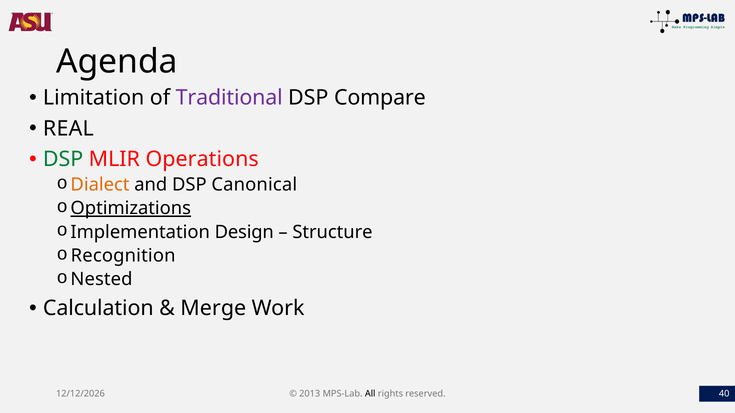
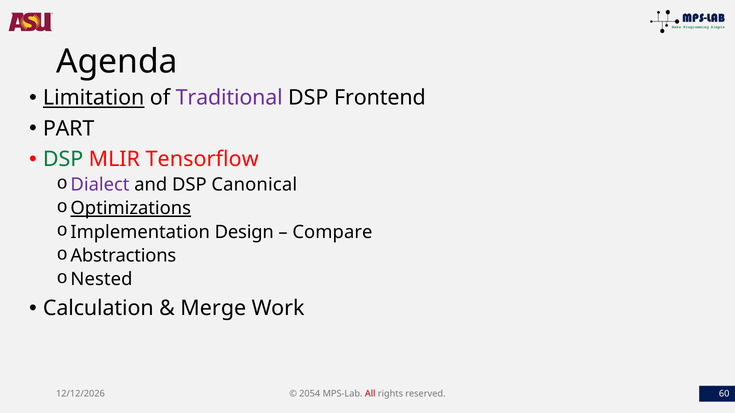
Limitation underline: none -> present
Compare: Compare -> Frontend
REAL: REAL -> PART
Operations: Operations -> Tensorflow
Dialect colour: orange -> purple
Structure: Structure -> Compare
Recognition: Recognition -> Abstractions
2013: 2013 -> 2054
All colour: black -> red
40: 40 -> 60
